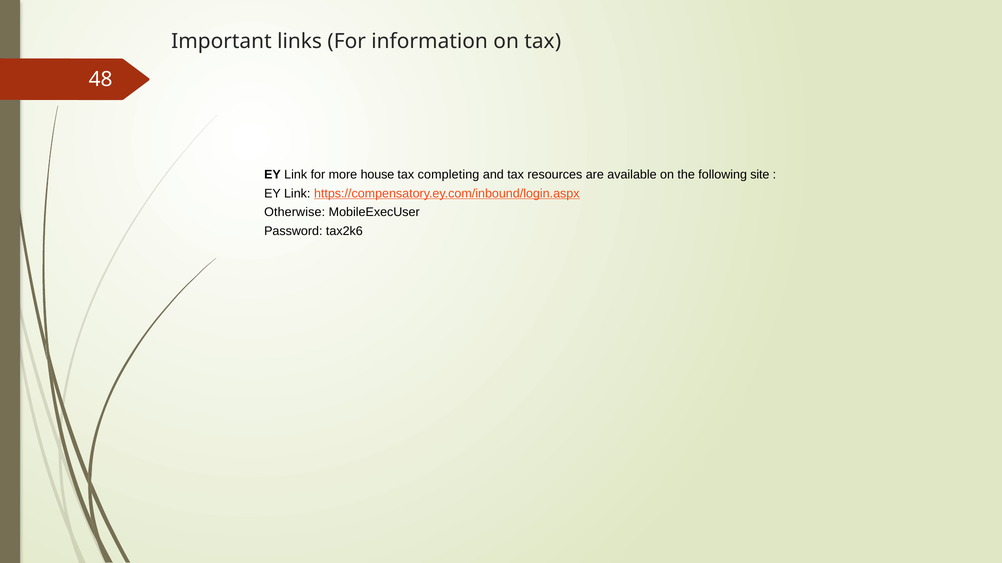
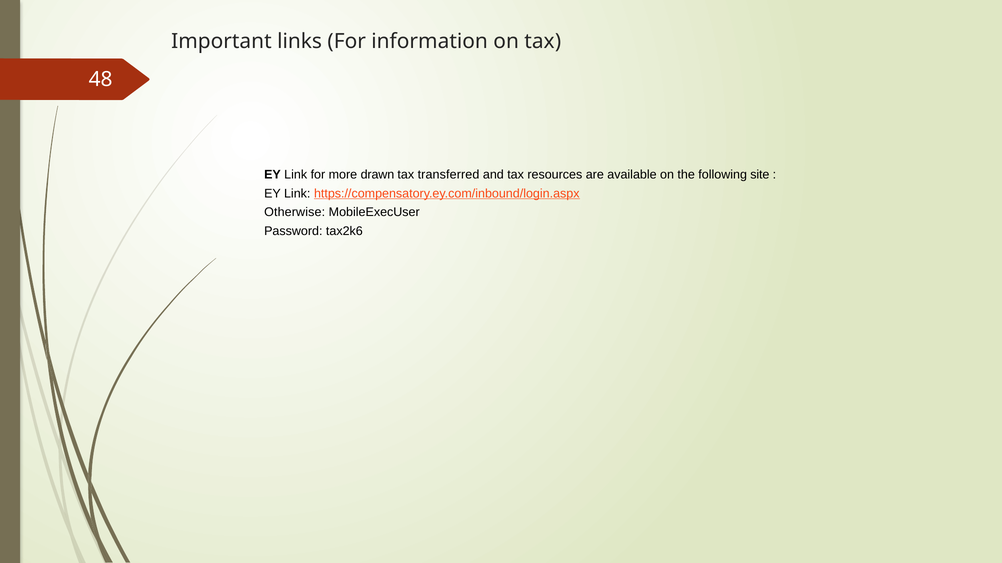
house: house -> drawn
completing: completing -> transferred
